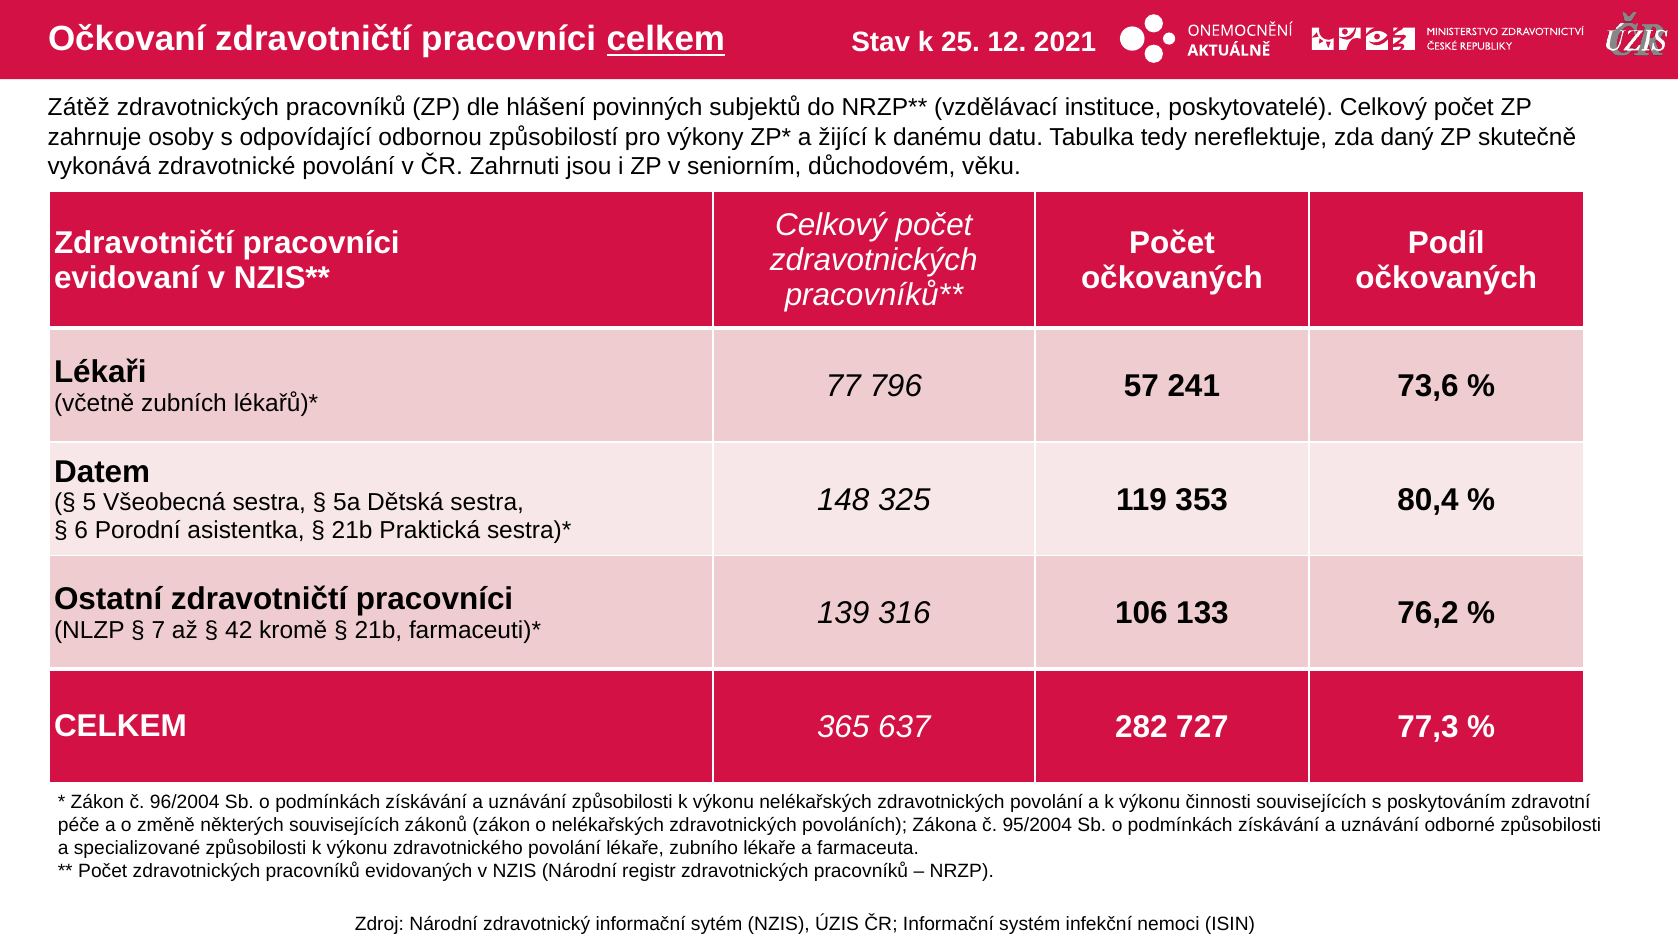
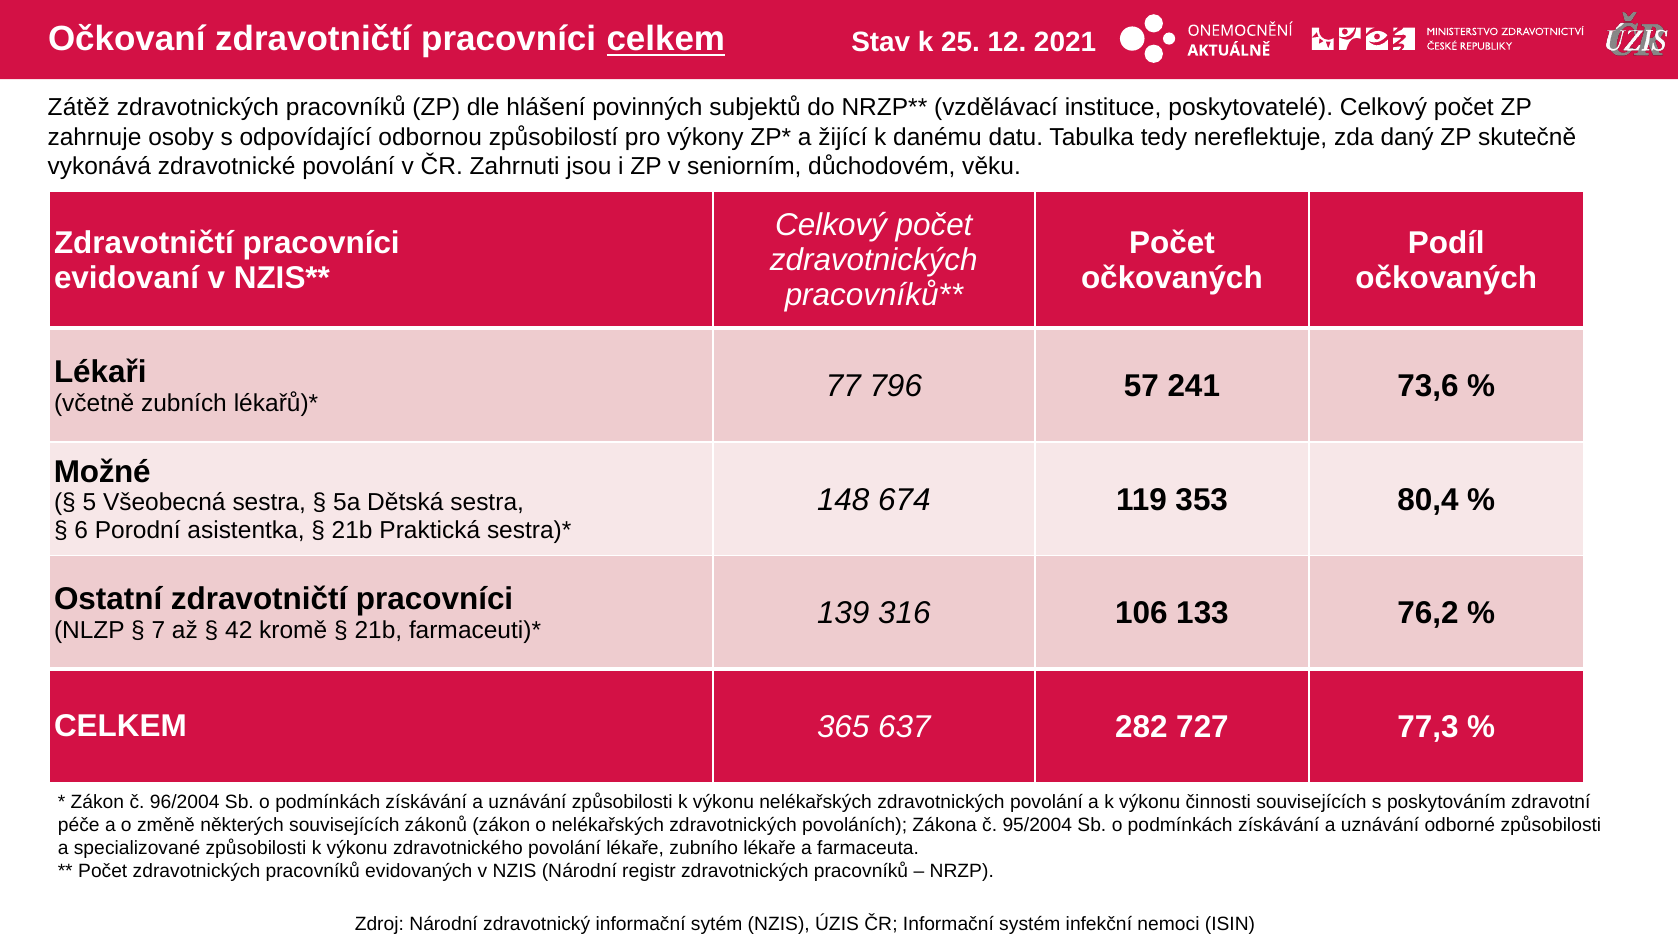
Datem: Datem -> Možné
325: 325 -> 674
